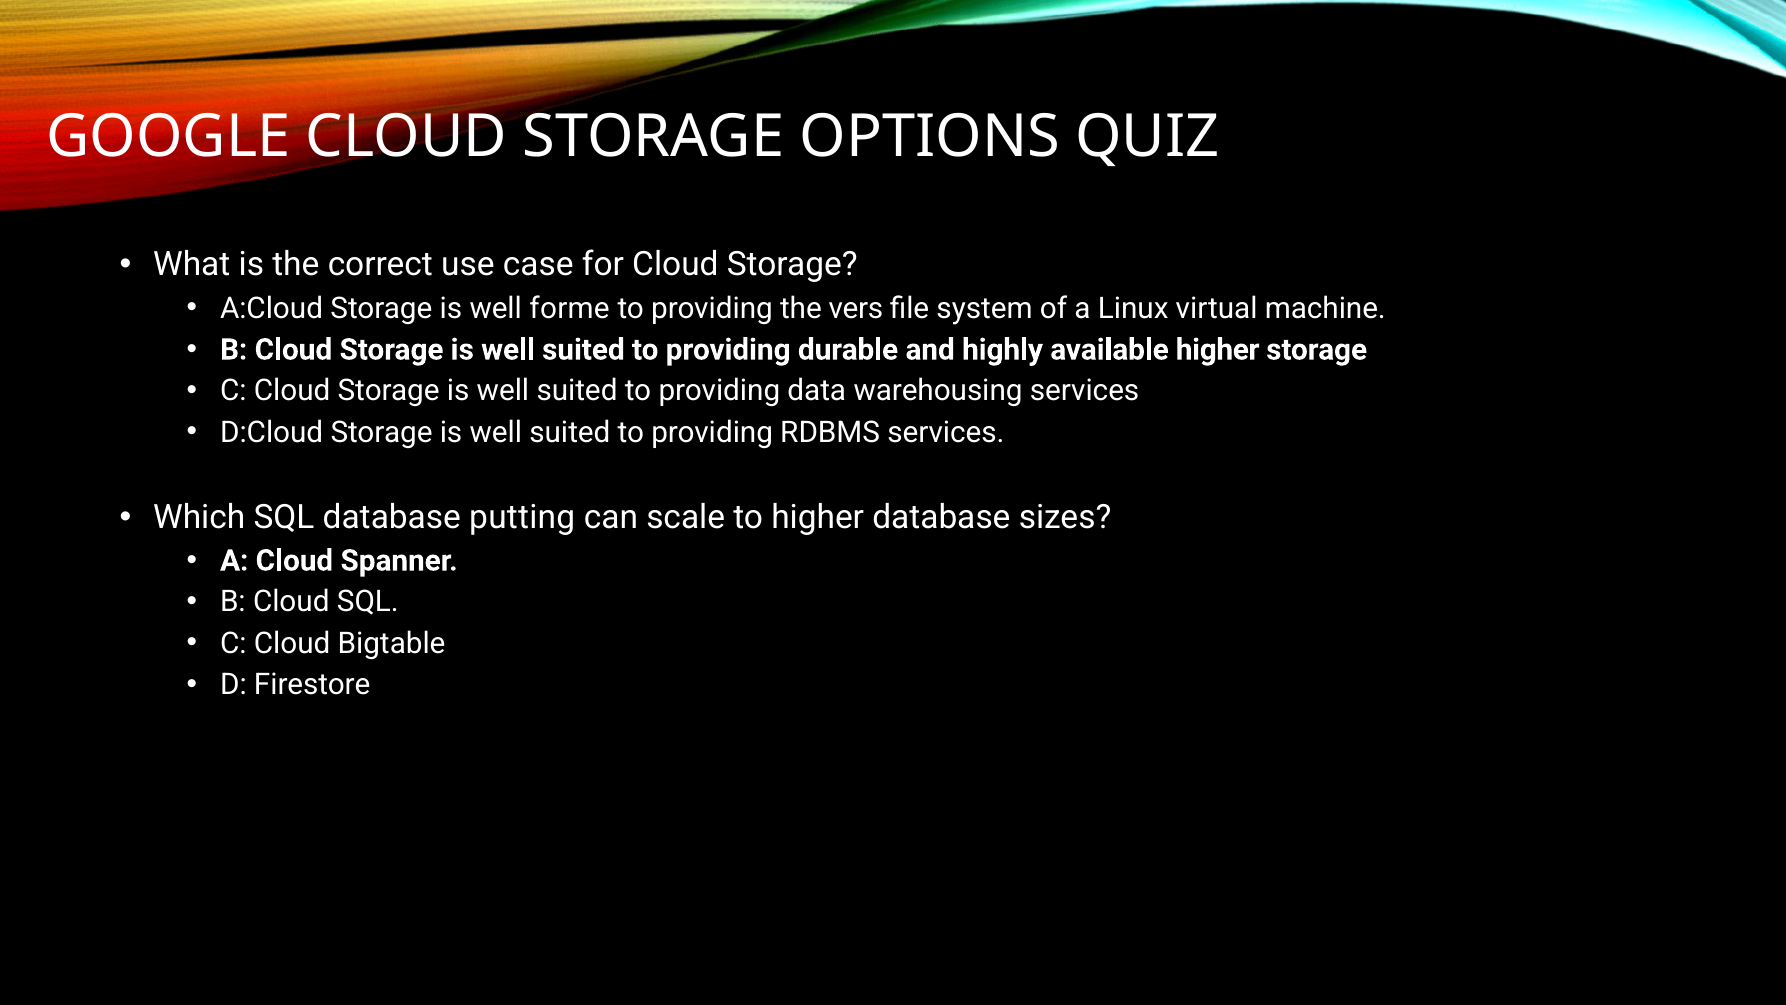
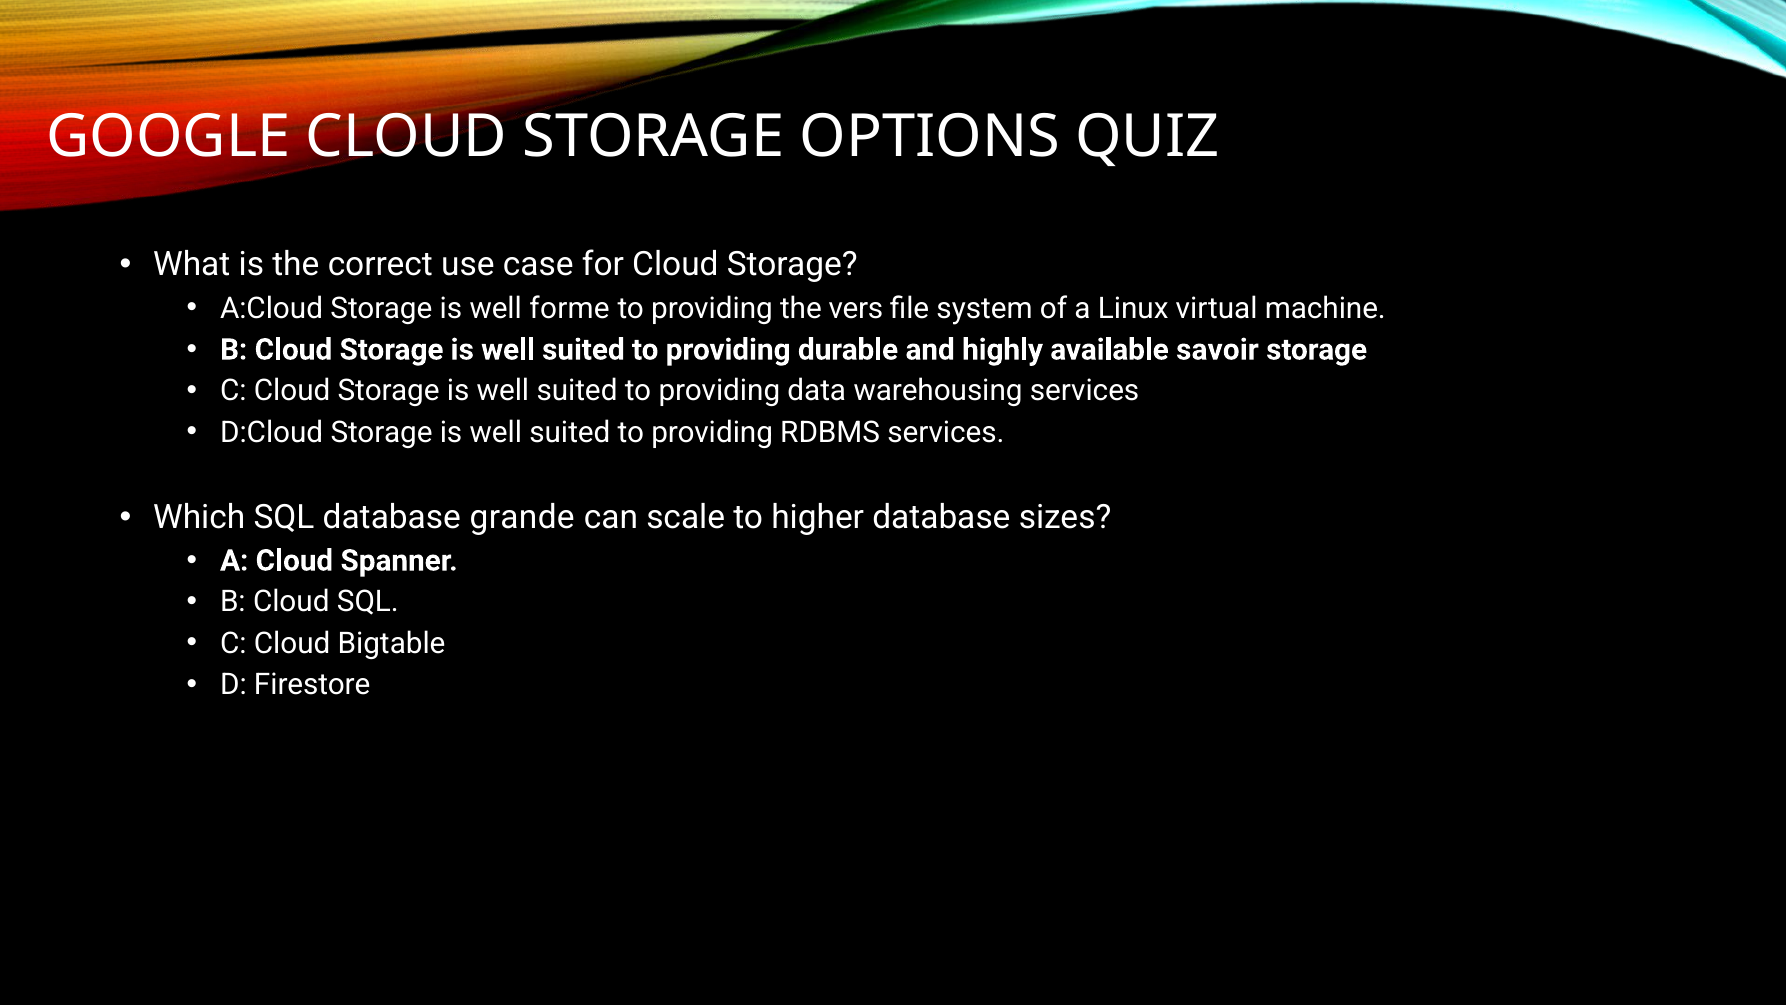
available higher: higher -> savoir
putting: putting -> grande
